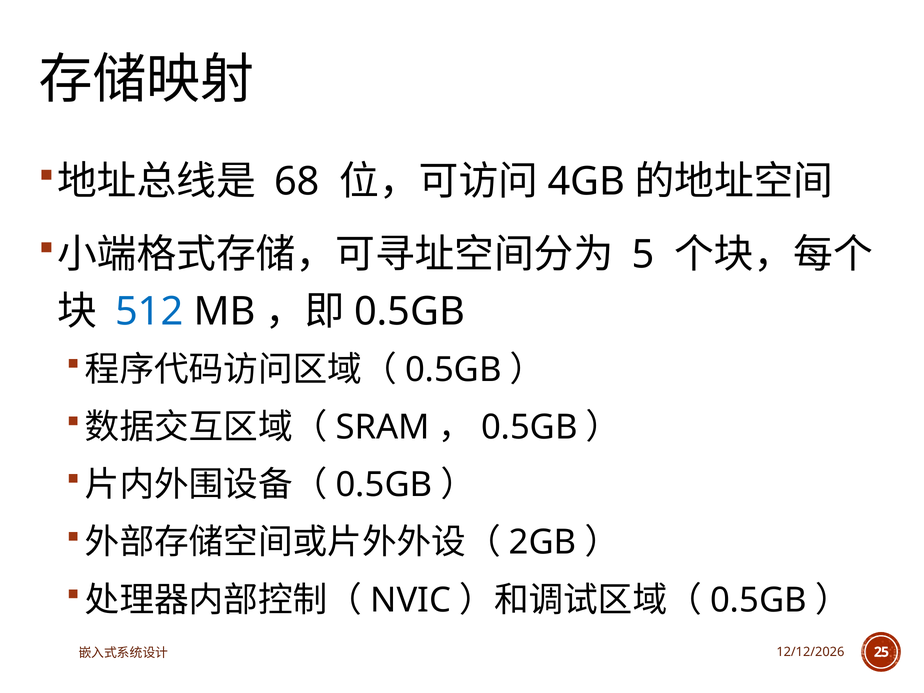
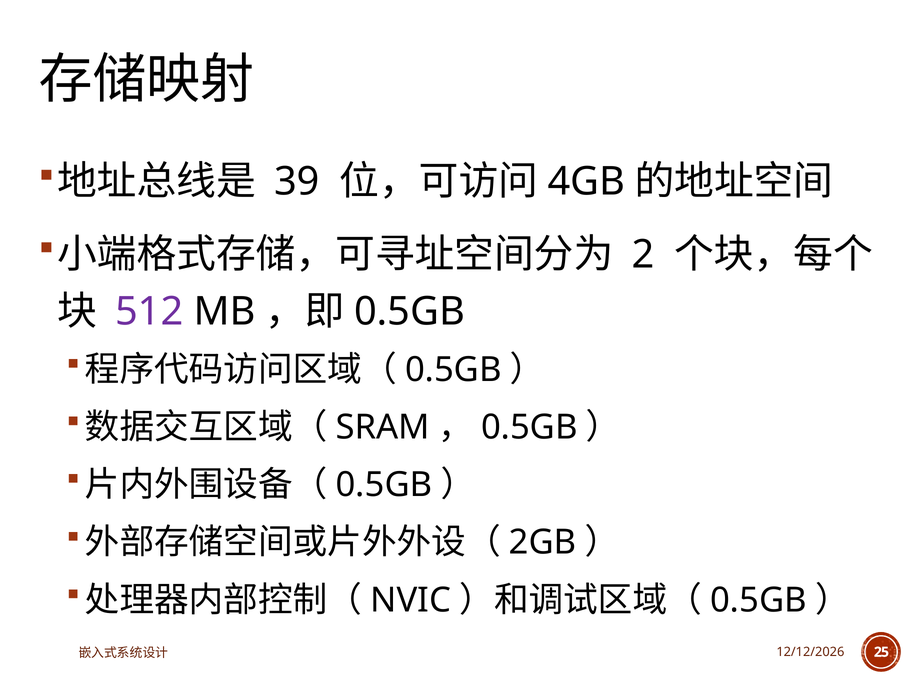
68: 68 -> 39
5: 5 -> 2
512 colour: blue -> purple
